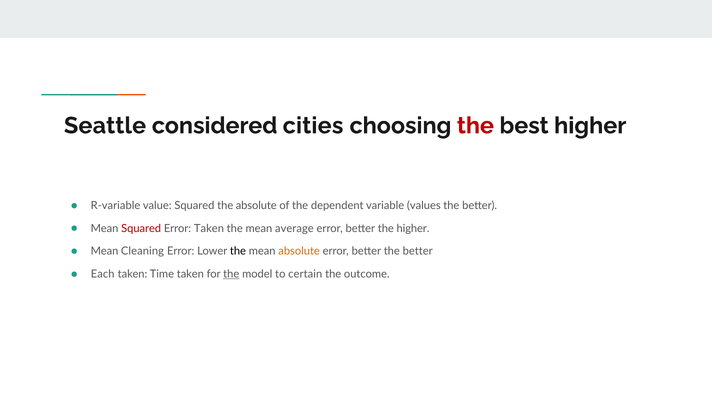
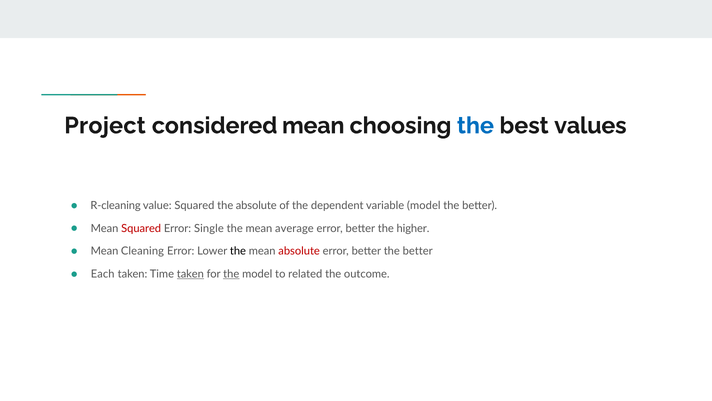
Seattle: Seattle -> Project
considered cities: cities -> mean
the at (475, 125) colour: red -> blue
best higher: higher -> values
R-variable: R-variable -> R-cleaning
variable values: values -> model
Error Taken: Taken -> Single
absolute at (299, 251) colour: orange -> red
taken at (190, 274) underline: none -> present
certain: certain -> related
